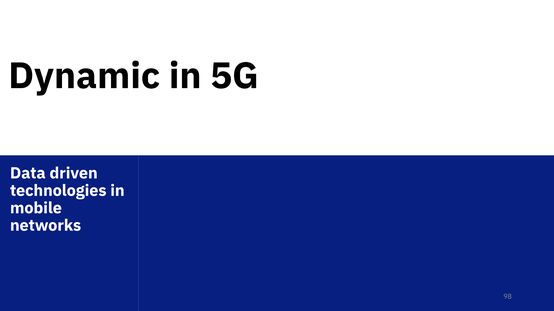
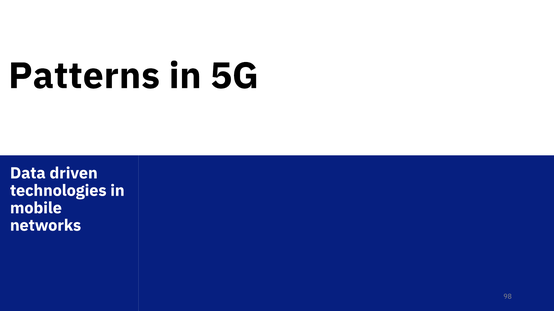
Dynamic: Dynamic -> Patterns
